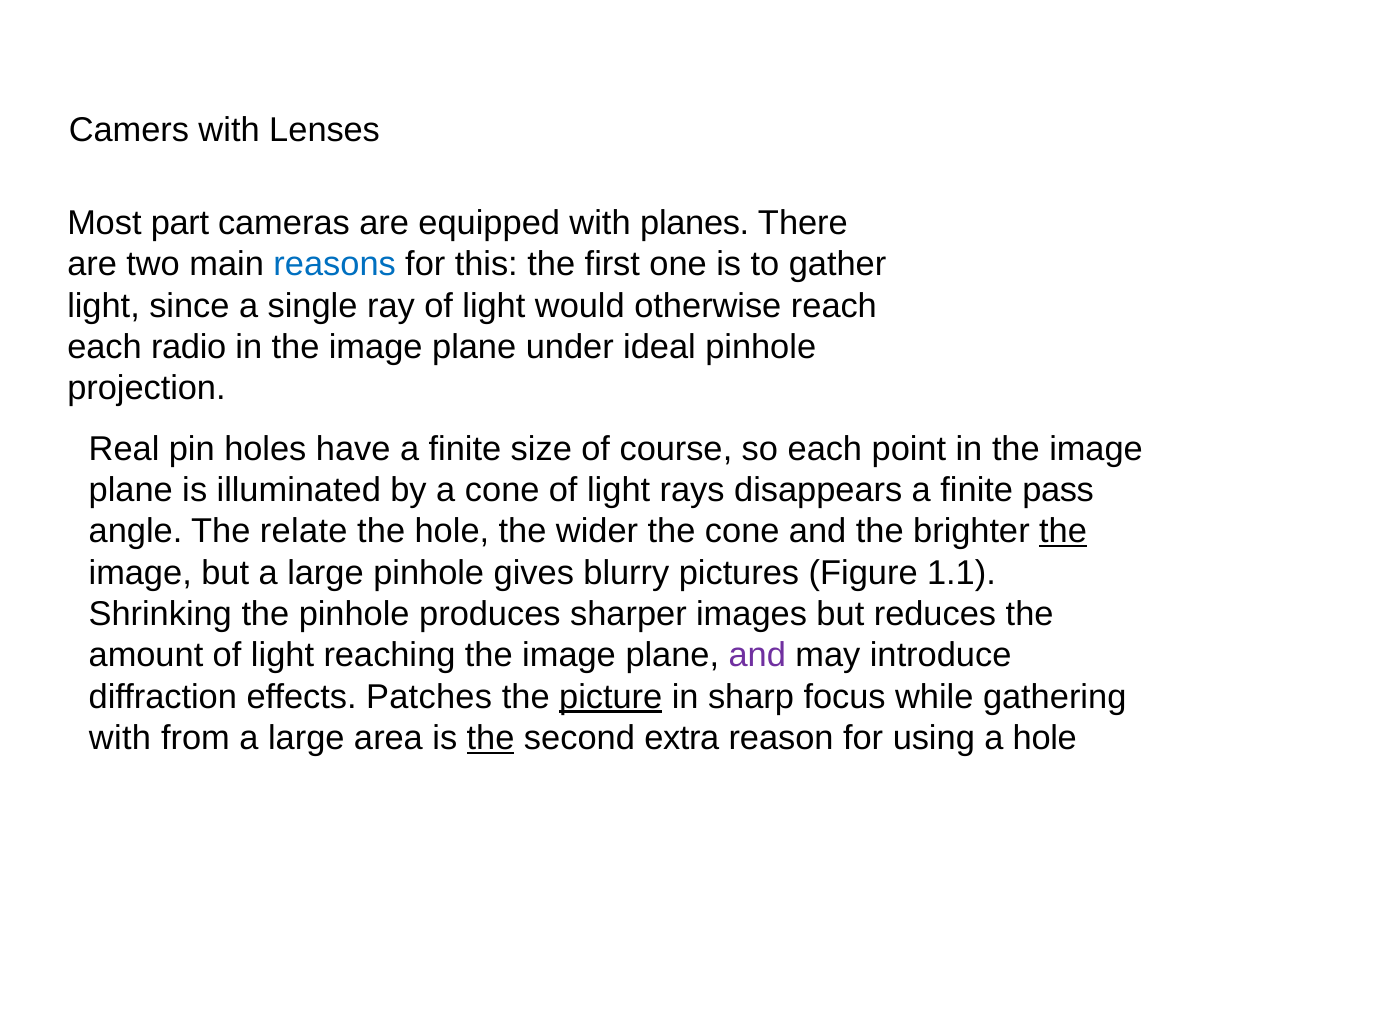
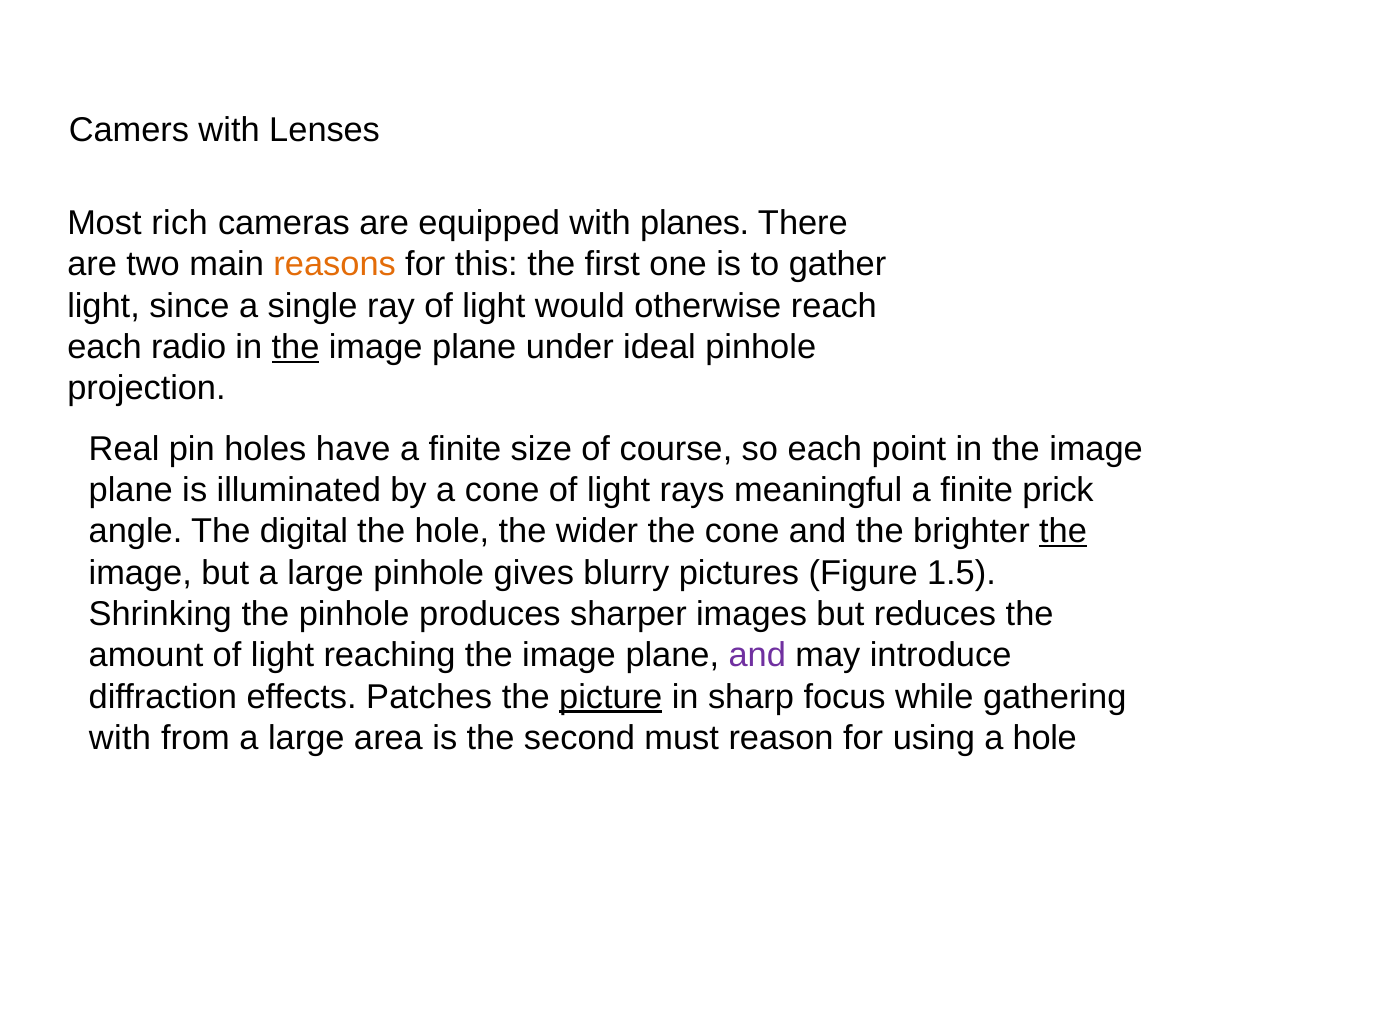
part: part -> rich
reasons colour: blue -> orange
the at (296, 347) underline: none -> present
disappears: disappears -> meaningful
pass: pass -> prick
relate: relate -> digital
1.1: 1.1 -> 1.5
the at (491, 738) underline: present -> none
extra: extra -> must
